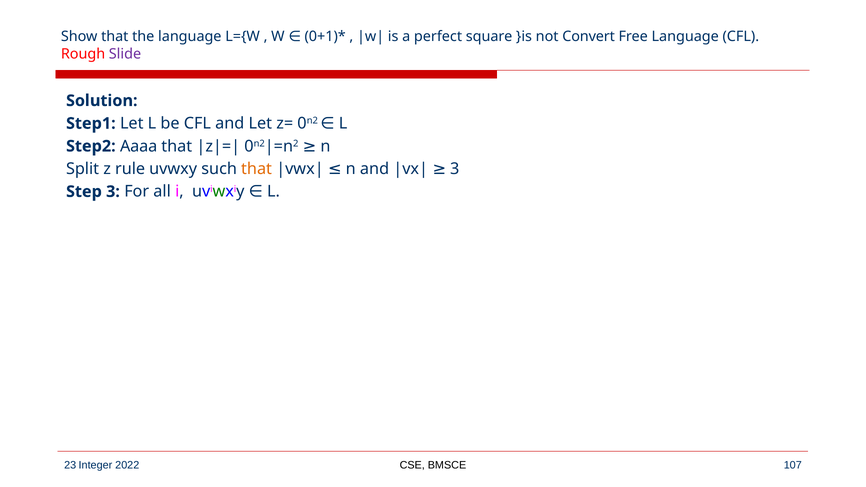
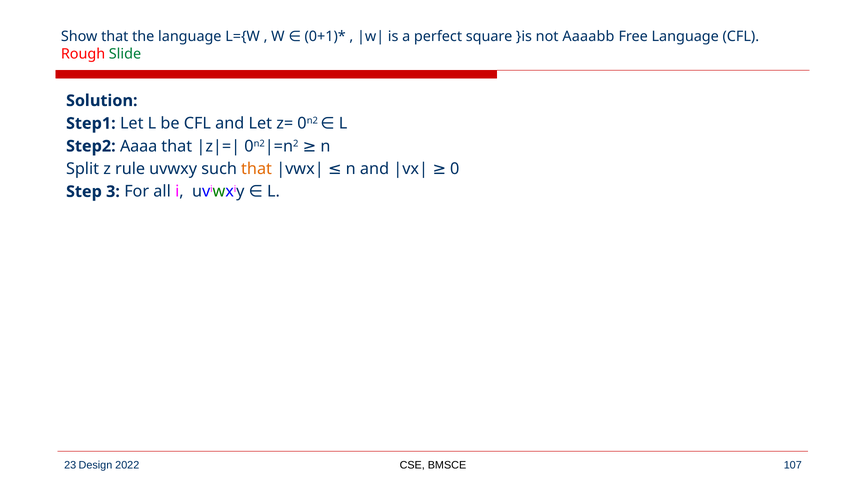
Convert: Convert -> Aaaabb
Slide colour: purple -> green
3 at (455, 169): 3 -> 0
Integer: Integer -> Design
